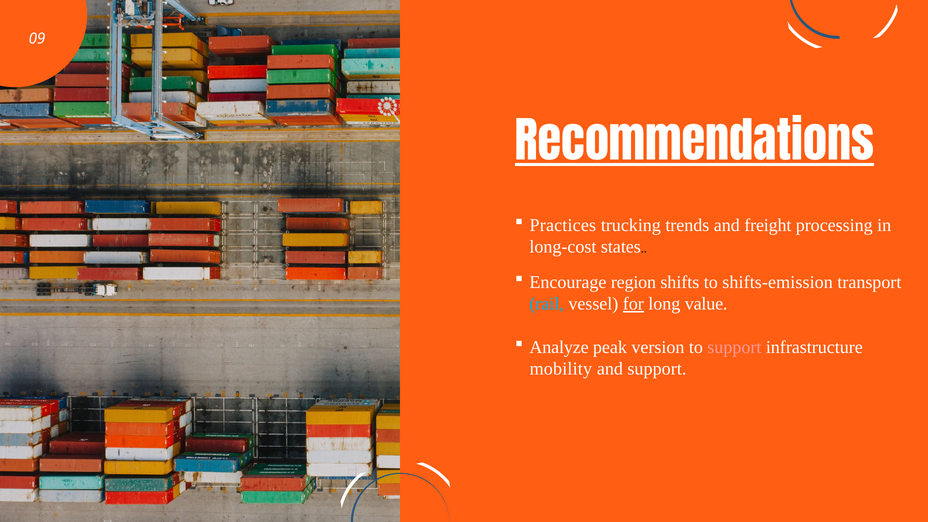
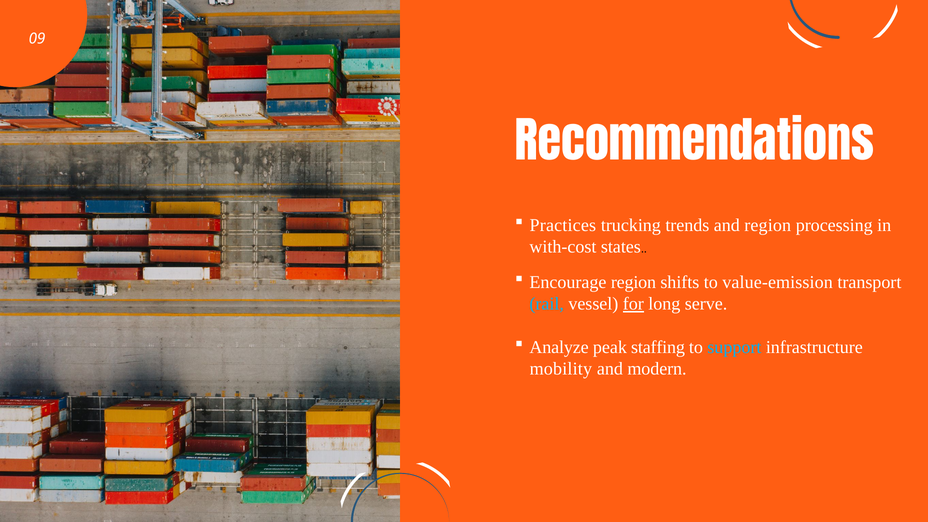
Recommendations underline: present -> none
and freight: freight -> region
long-cost: long-cost -> with-cost
shifts-emission: shifts-emission -> value-emission
value: value -> serve
version: version -> staffing
support at (734, 347) colour: pink -> light blue
and support: support -> modern
